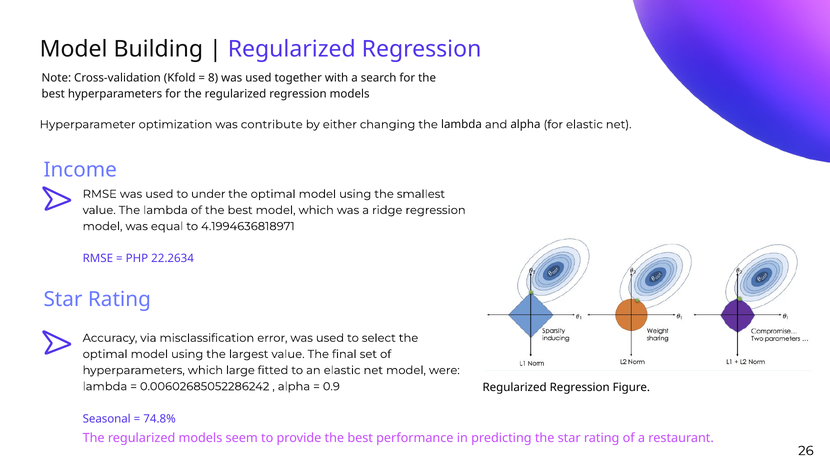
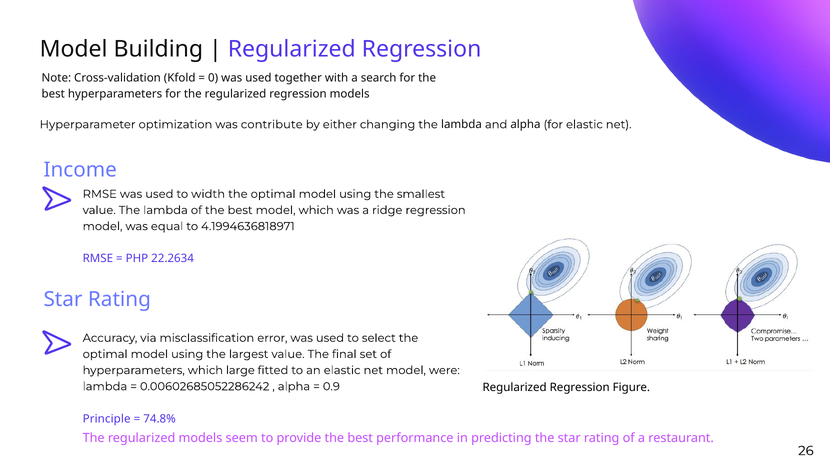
8: 8 -> 0
under: under -> width
Seasonal: Seasonal -> Principle
